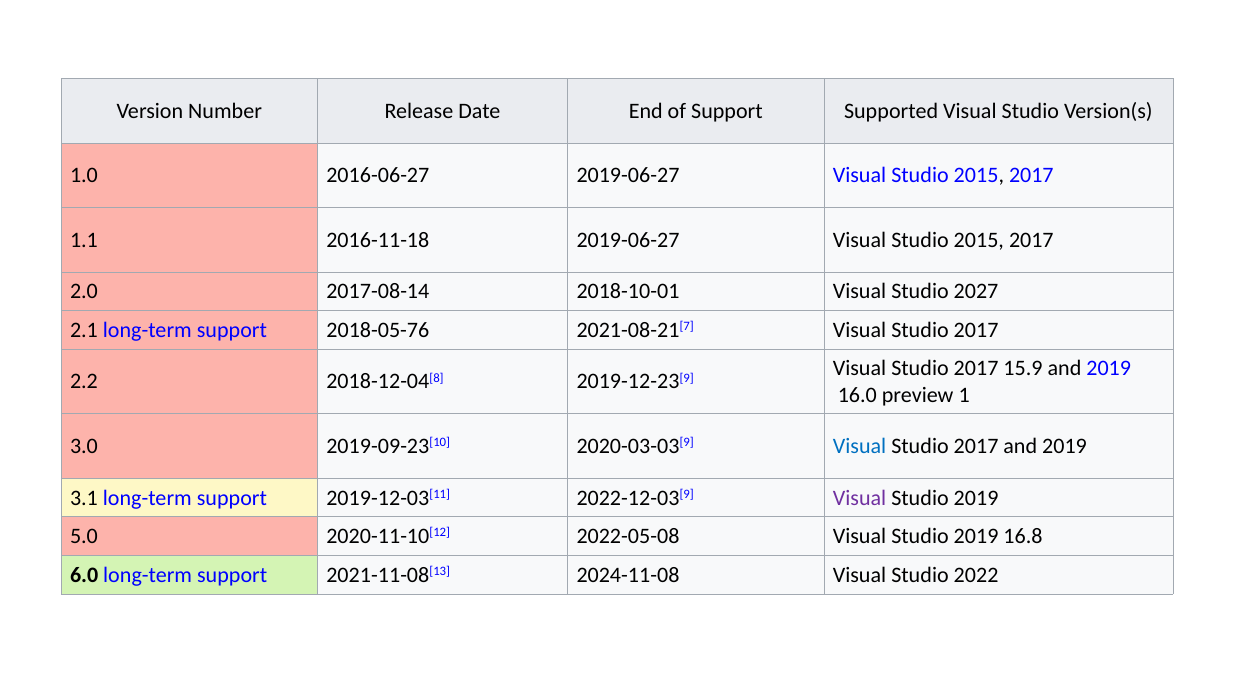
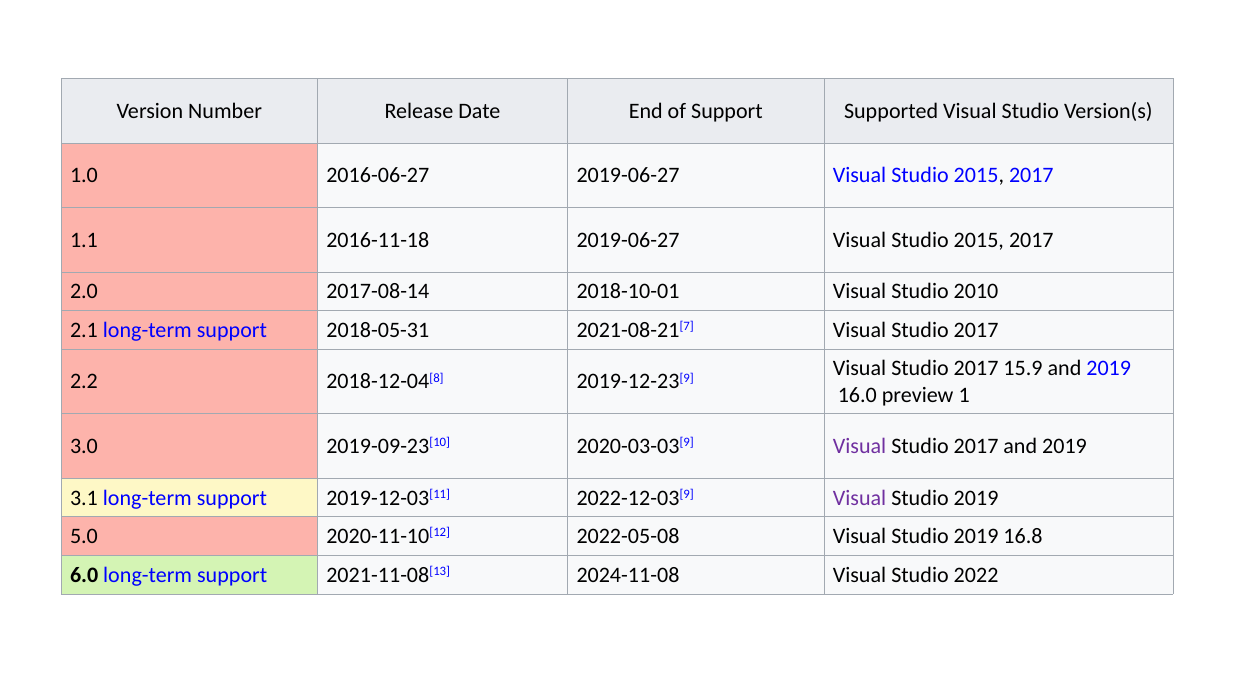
2027: 2027 -> 2010
2018-05-76: 2018-05-76 -> 2018-05-31
Visual at (860, 446) colour: blue -> purple
